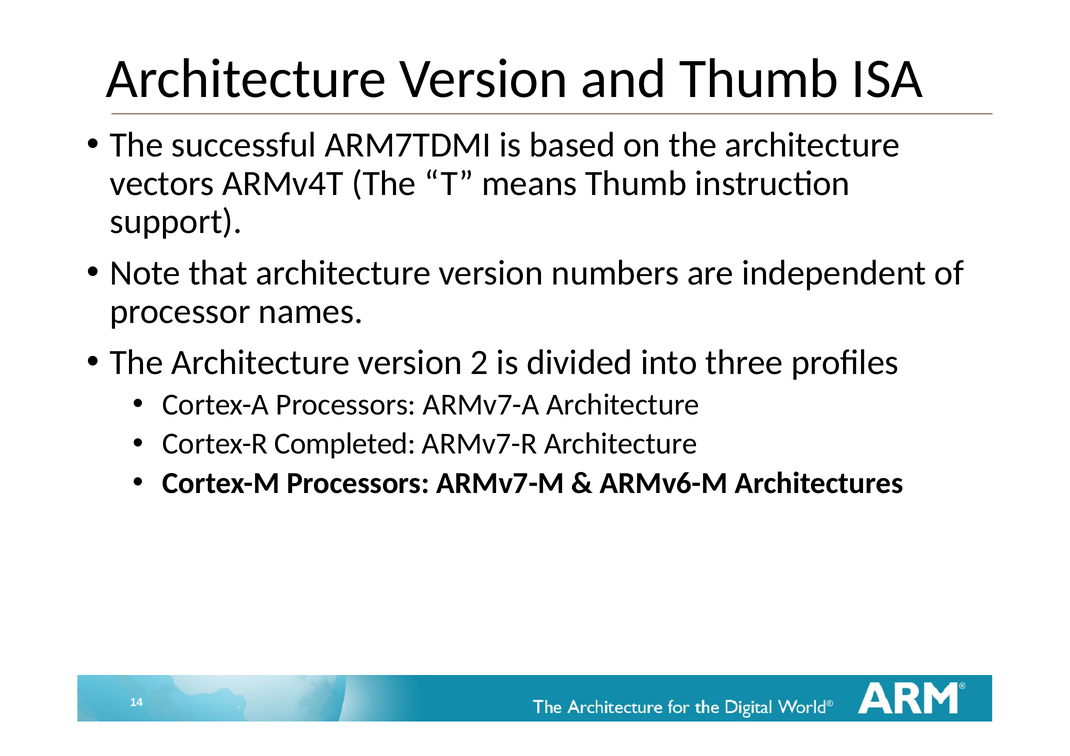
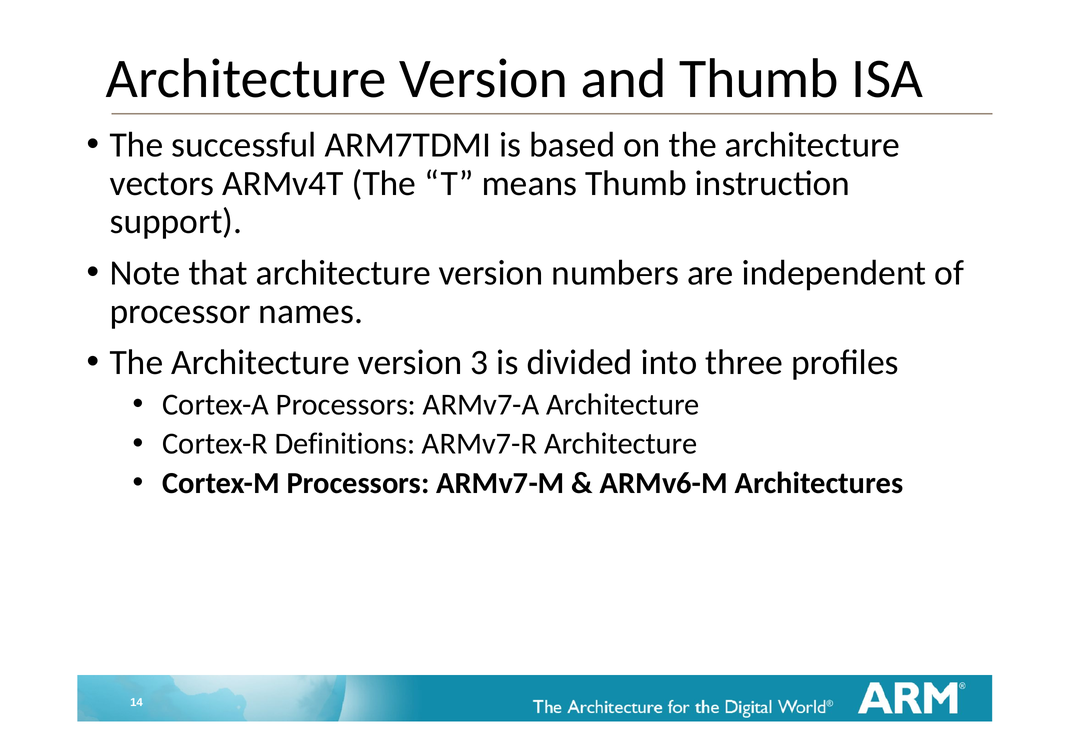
2: 2 -> 3
Completed: Completed -> Definitions
